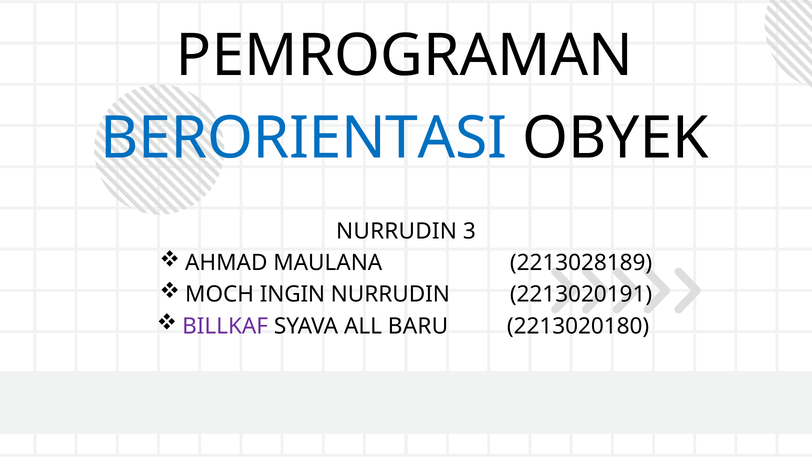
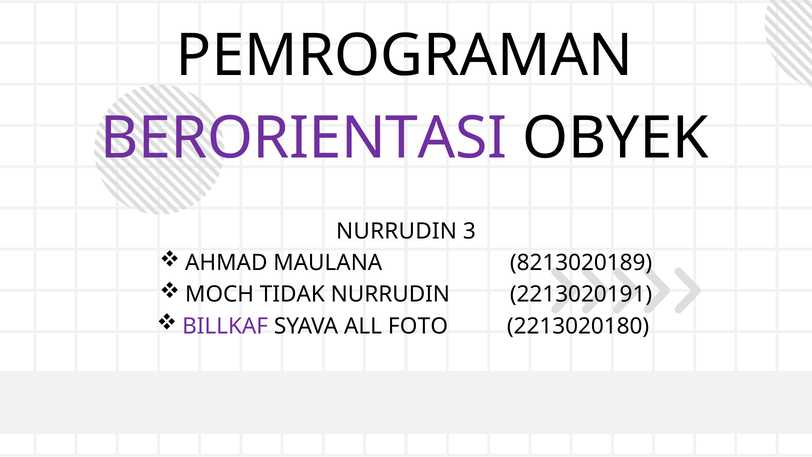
BERORIENTASI colour: blue -> purple
2213028189: 2213028189 -> 8213020189
INGIN: INGIN -> TIDAK
BARU: BARU -> FOTO
